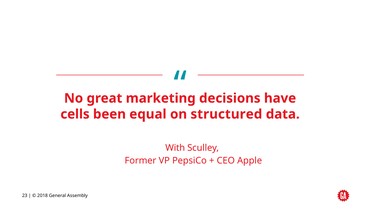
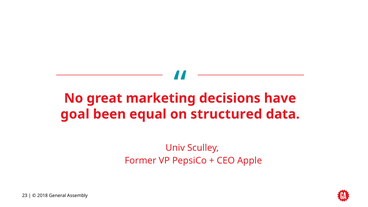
cells: cells -> goal
With: With -> Univ
